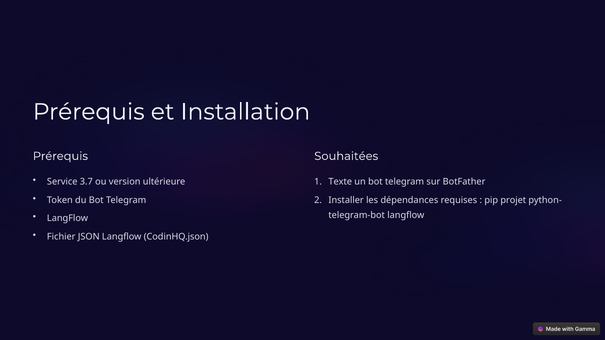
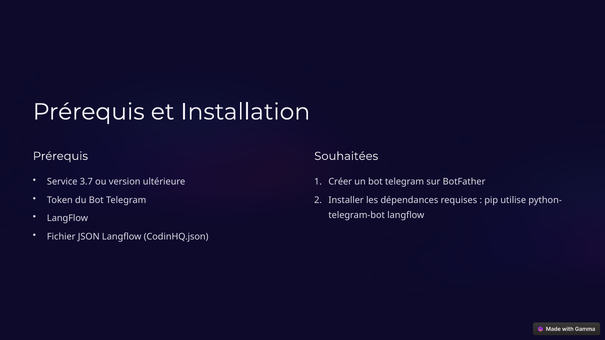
Texte: Texte -> Créer
projet: projet -> utilise
